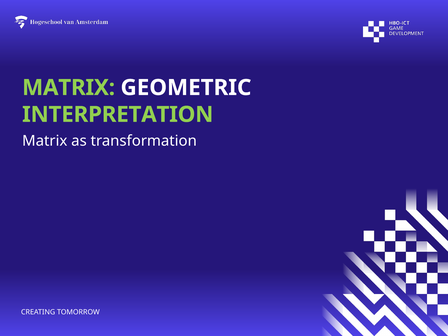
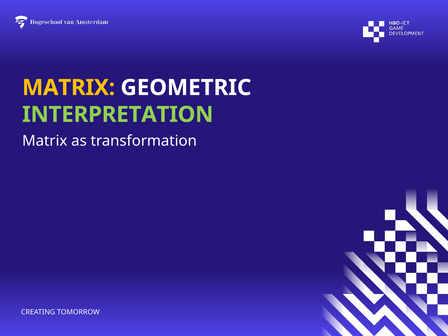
MATRIX at (69, 88) colour: light green -> yellow
